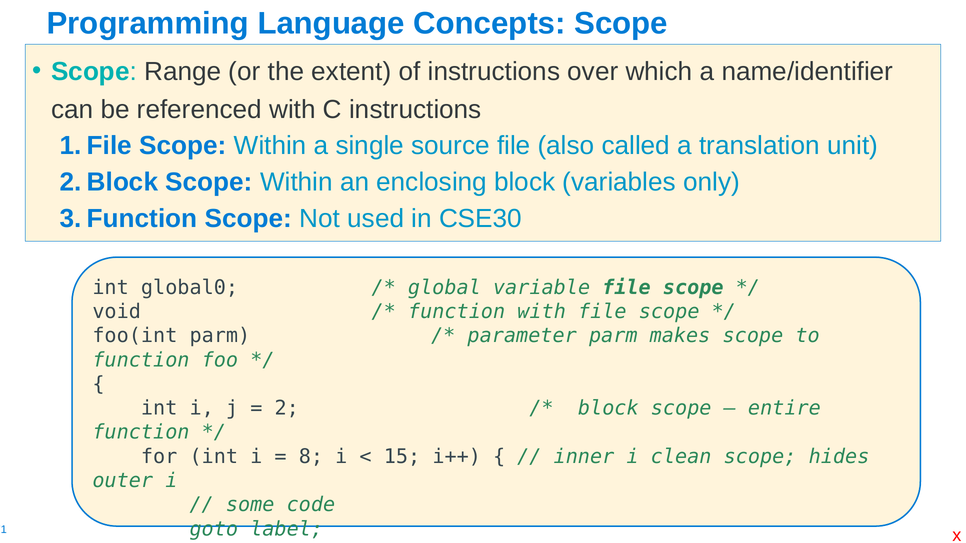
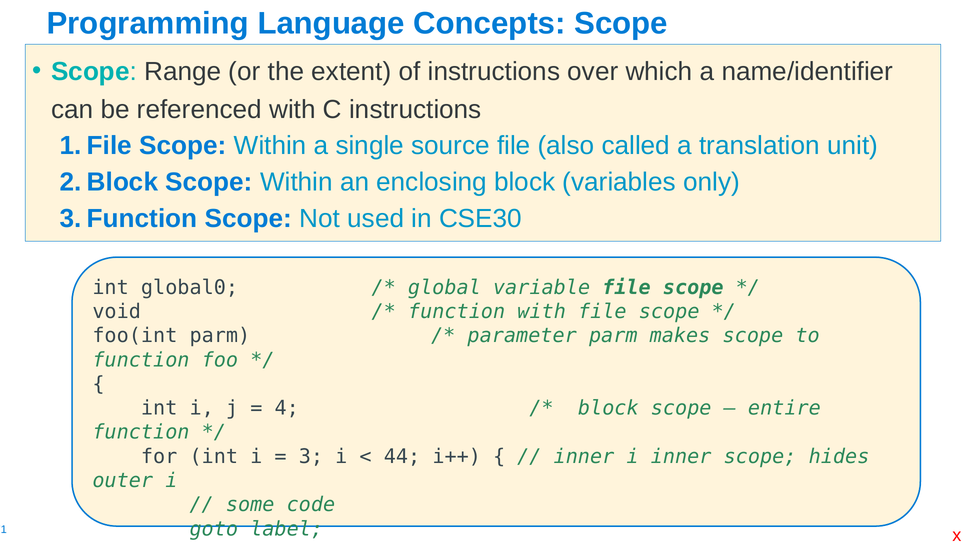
2: 2 -> 4
8: 8 -> 3
15: 15 -> 44
i clean: clean -> inner
